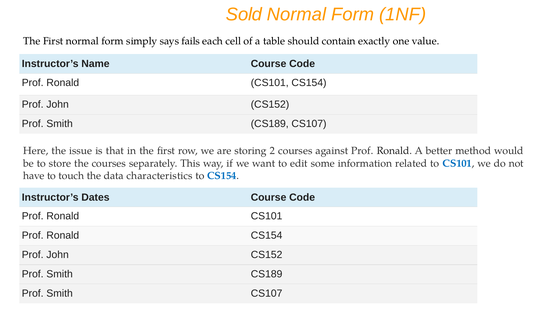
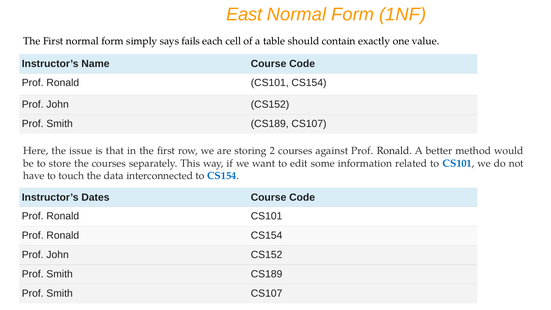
Sold: Sold -> East
characteristics: characteristics -> interconnected
